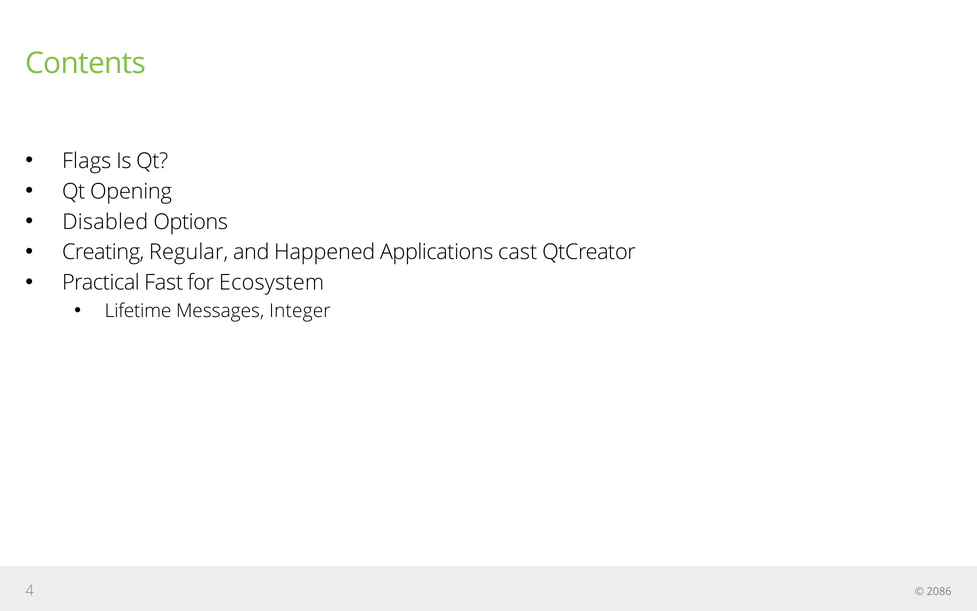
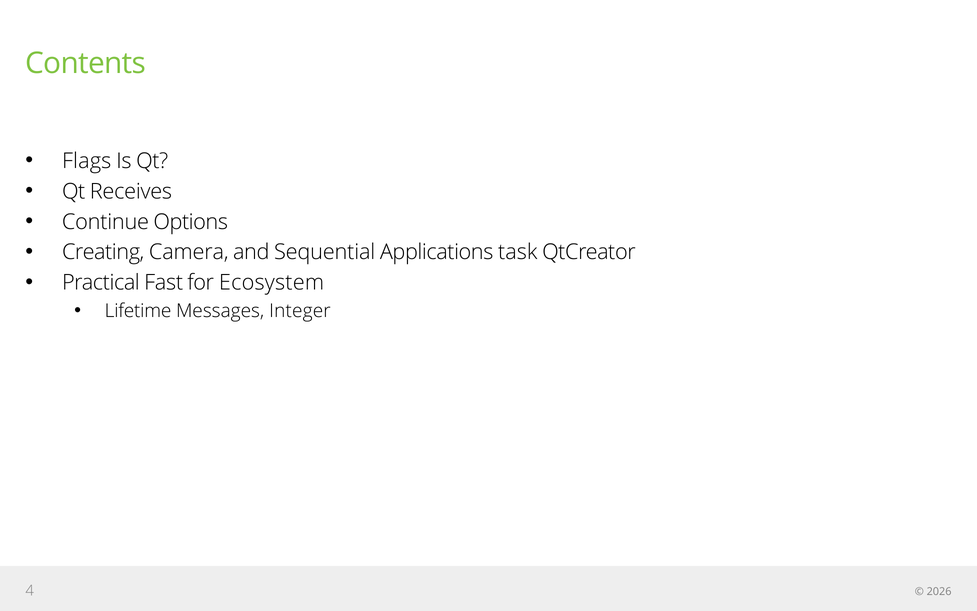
Opening: Opening -> Receives
Disabled: Disabled -> Continue
Regular: Regular -> Camera
Happened: Happened -> Sequential
cast: cast -> task
2086: 2086 -> 2026
